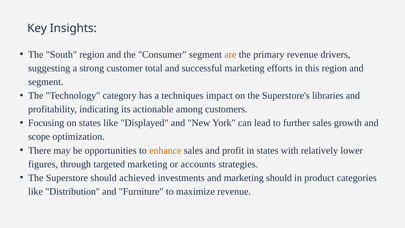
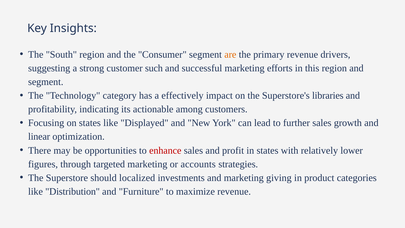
total: total -> such
techniques: techniques -> effectively
scope: scope -> linear
enhance colour: orange -> red
achieved: achieved -> localized
marketing should: should -> giving
